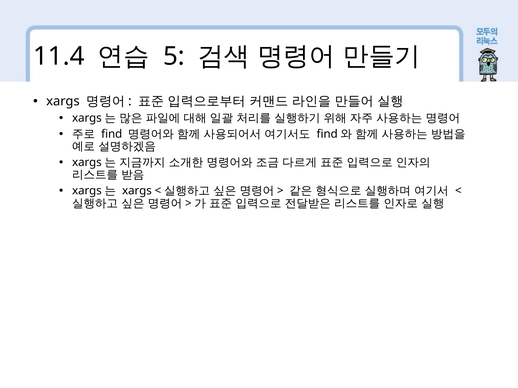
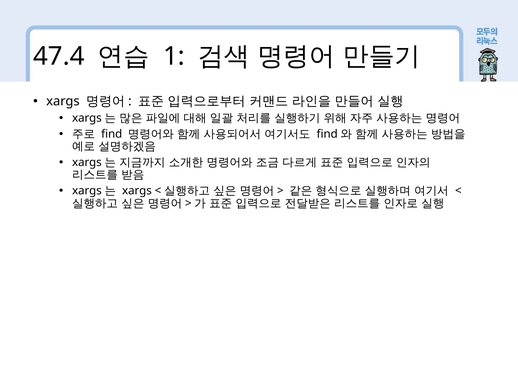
11.4: 11.4 -> 47.4
5: 5 -> 1
